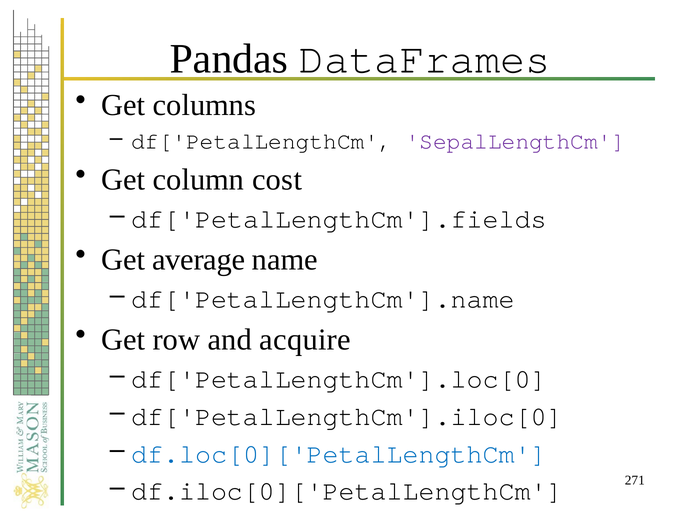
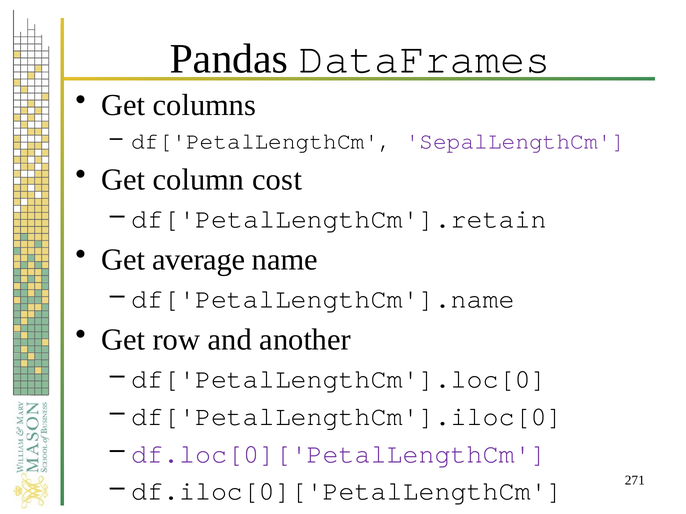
df['PetalLengthCm'].fields: df['PetalLengthCm'].fields -> df['PetalLengthCm'].retain
acquire: acquire -> another
df.loc[0]['PetalLengthCm colour: blue -> purple
